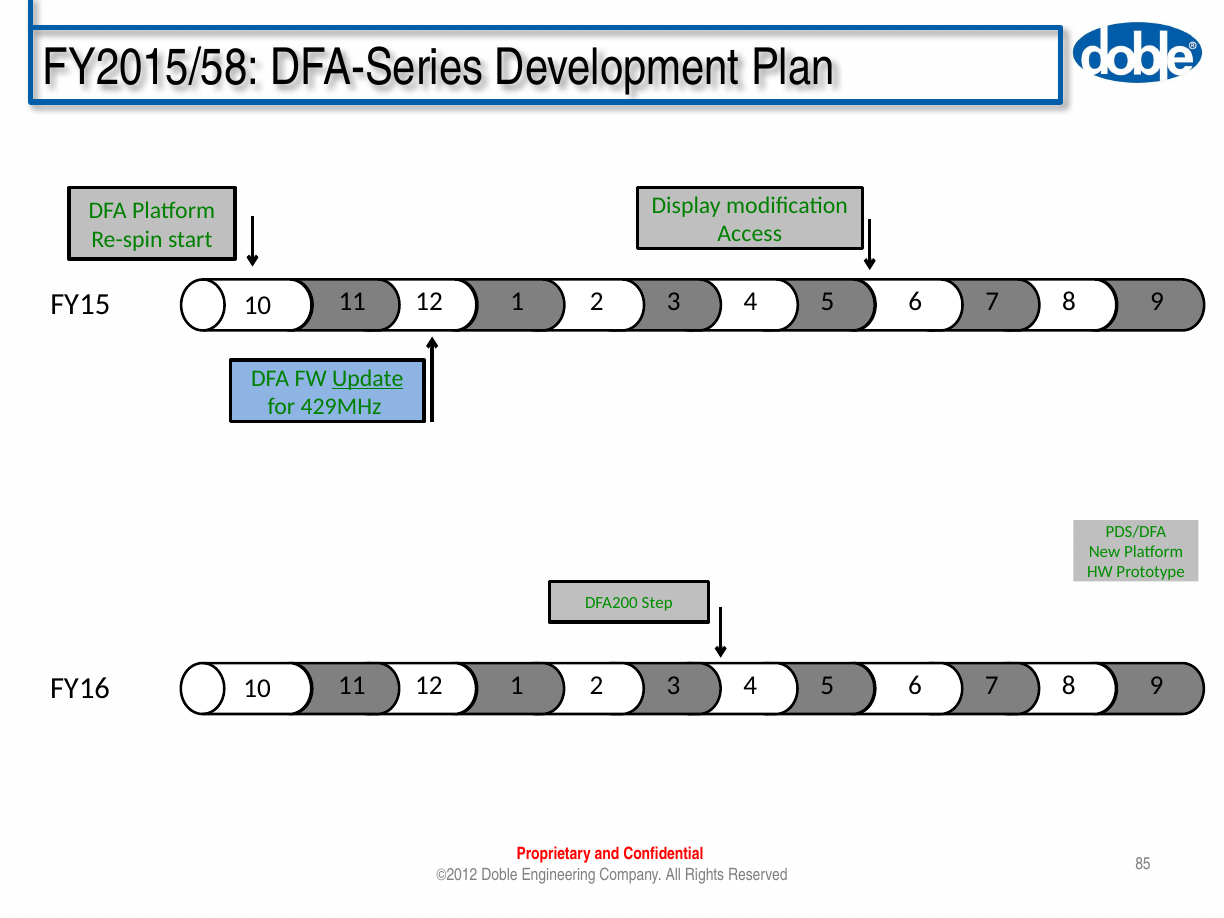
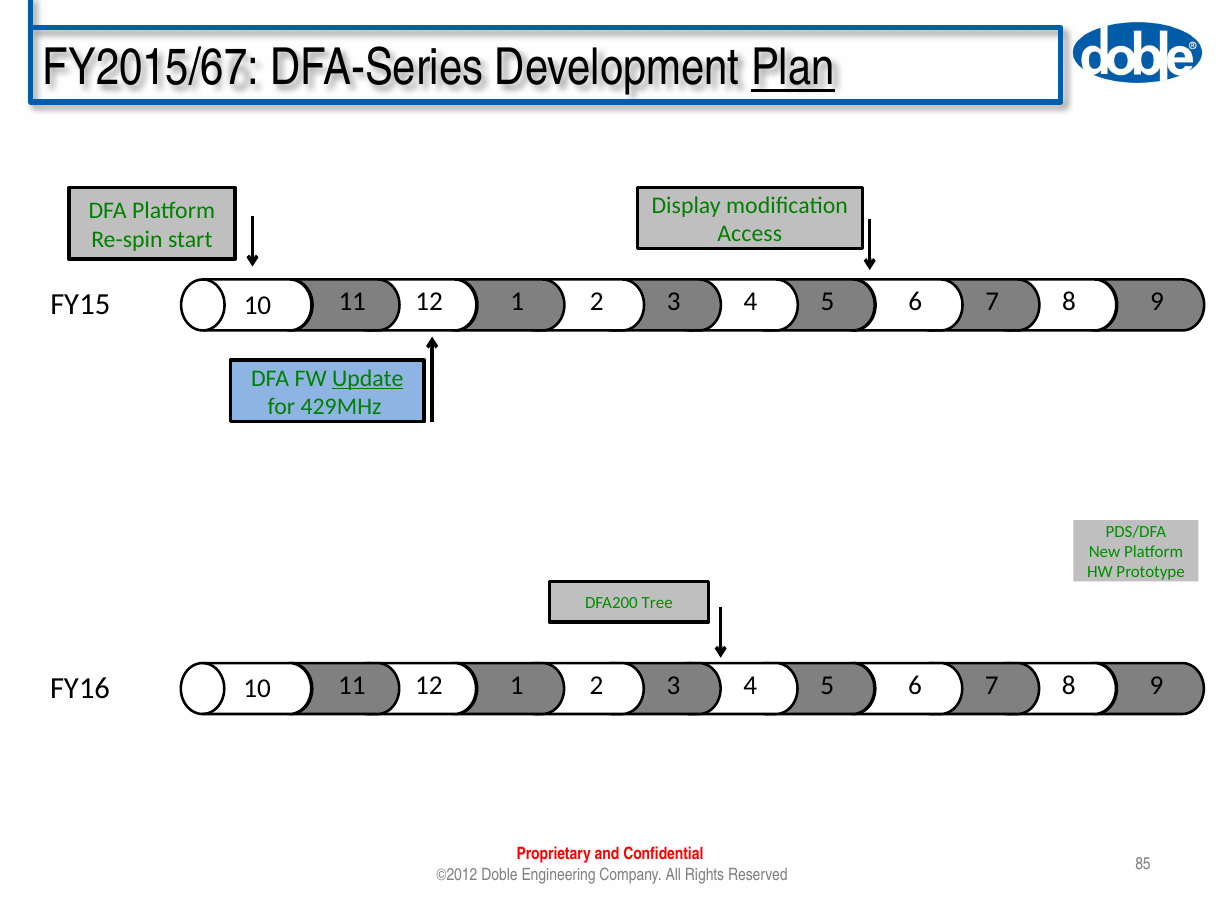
FY2015/58: FY2015/58 -> FY2015/67
Plan underline: none -> present
Step: Step -> Tree
